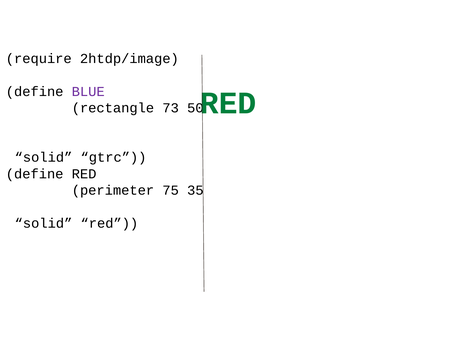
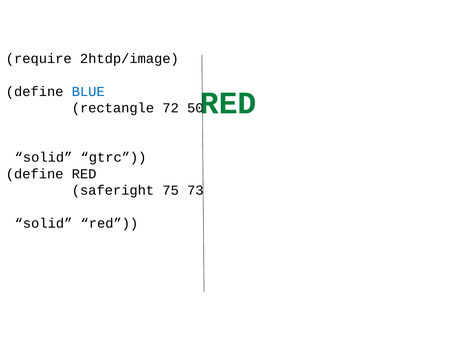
BLUE at (88, 92) colour: purple -> blue
73: 73 -> 72
perimeter: perimeter -> saferight
35: 35 -> 73
